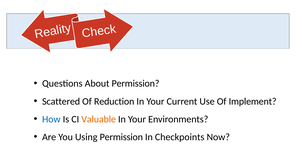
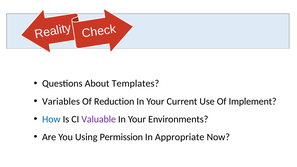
About Permission: Permission -> Templates
Scattered: Scattered -> Variables
Valuable colour: orange -> purple
Checkpoints: Checkpoints -> Appropriate
